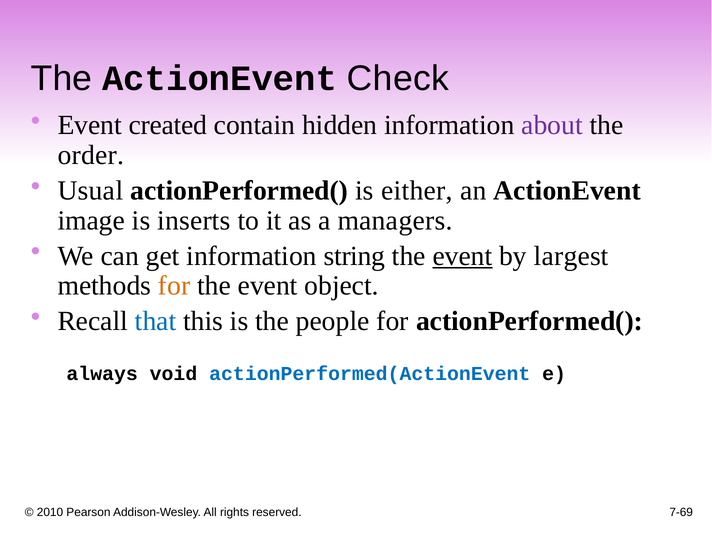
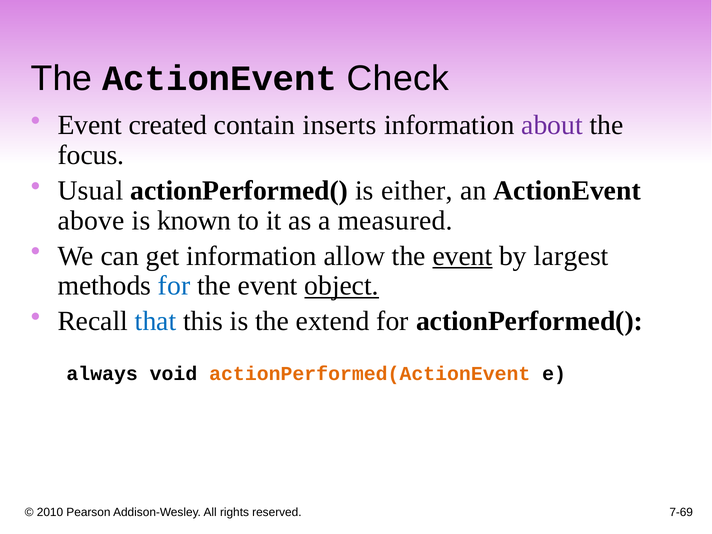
hidden: hidden -> inserts
order: order -> focus
image: image -> above
inserts: inserts -> known
managers: managers -> measured
string: string -> allow
for at (174, 286) colour: orange -> blue
object underline: none -> present
people: people -> extend
actionPerformed(ActionEvent colour: blue -> orange
